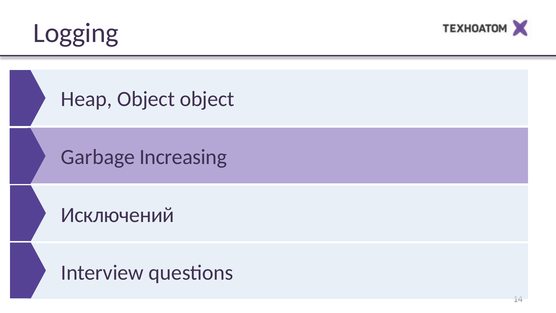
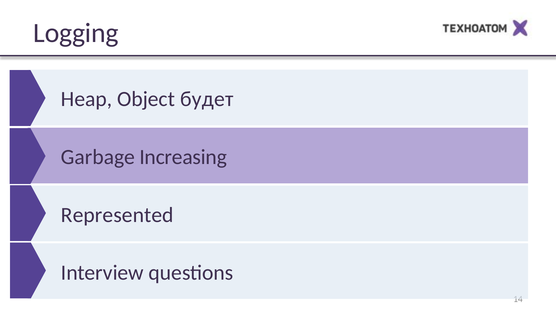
Object object: object -> будет
Исключений: Исключений -> Represented
